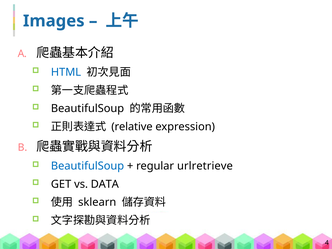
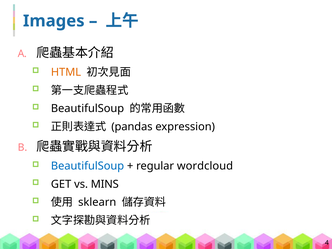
HTML colour: blue -> orange
relative: relative -> pandas
urlretrieve: urlretrieve -> wordcloud
DATA: DATA -> MINS
